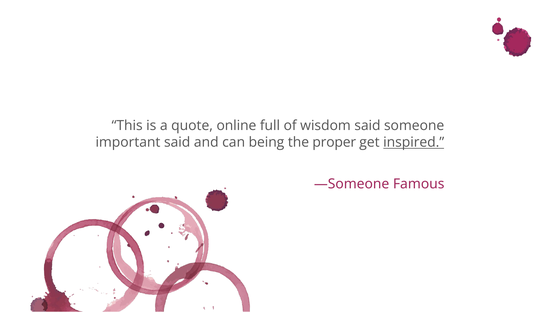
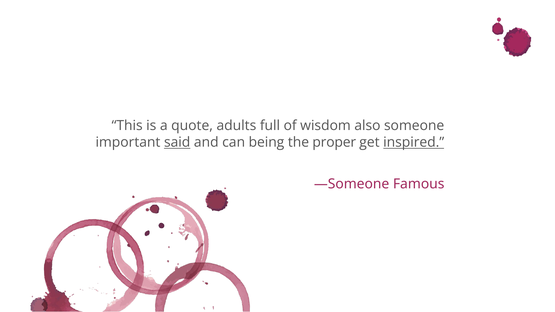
online: online -> adults
wisdom said: said -> also
said at (177, 142) underline: none -> present
